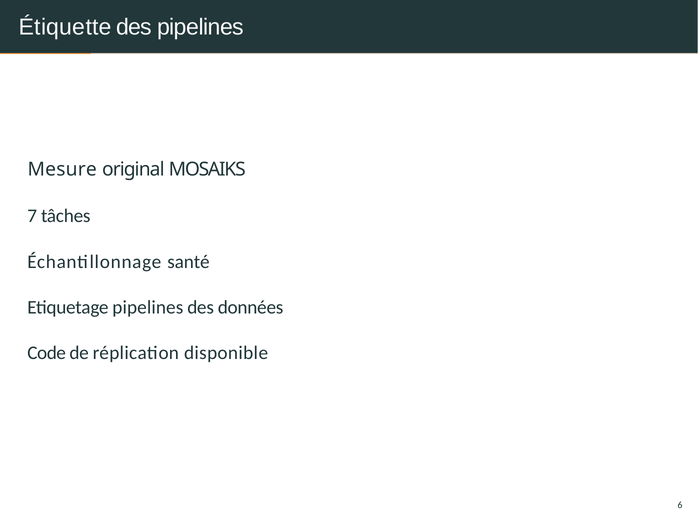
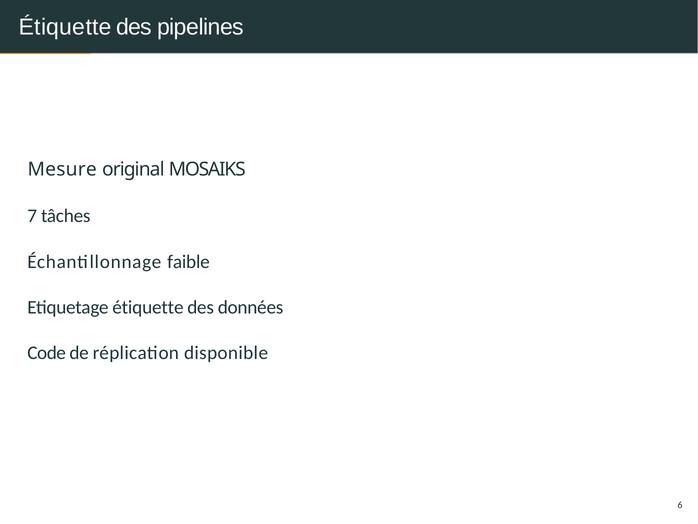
santé: santé -> faible
Etiquetage pipelines: pipelines -> étiquette
